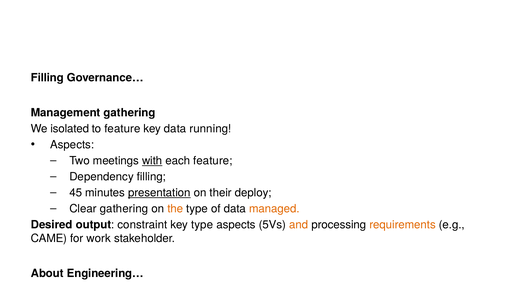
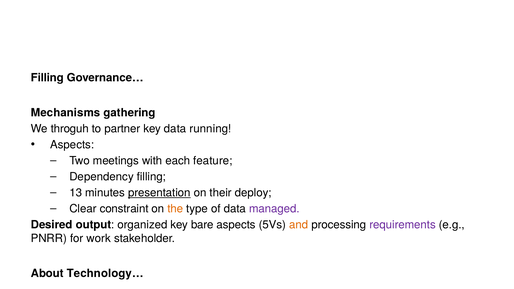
Management: Management -> Mechanisms
isolated: isolated -> throguh
to feature: feature -> partner
with underline: present -> none
45: 45 -> 13
Clear gathering: gathering -> constraint
managed colour: orange -> purple
constraint: constraint -> organized
key type: type -> bare
requirements colour: orange -> purple
CAME: CAME -> PNRR
Engineering…: Engineering… -> Technology…
